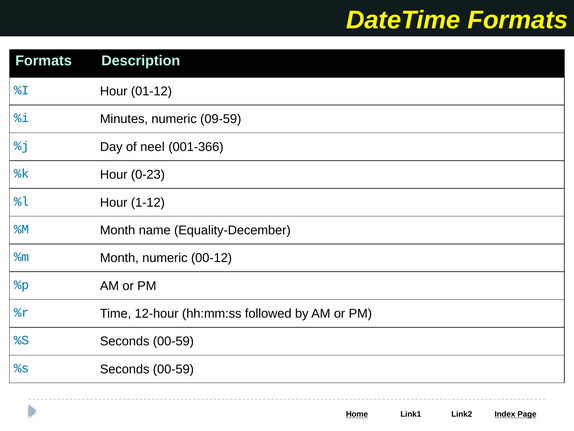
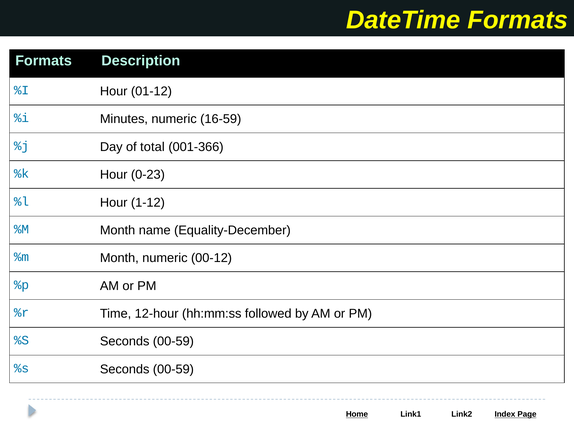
09-59: 09-59 -> 16-59
neel: neel -> total
